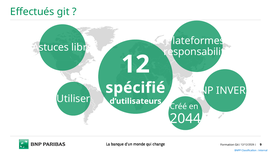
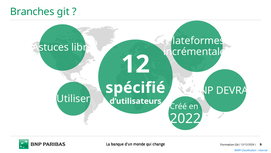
Effectués: Effectués -> Branches
responsabilité: responsabilité -> incrémentales
INVERSE: INVERSE -> DEVRAIT
2044: 2044 -> 2022
